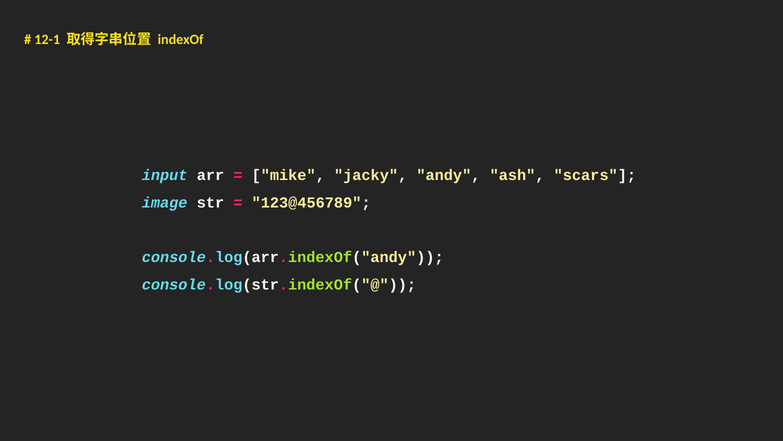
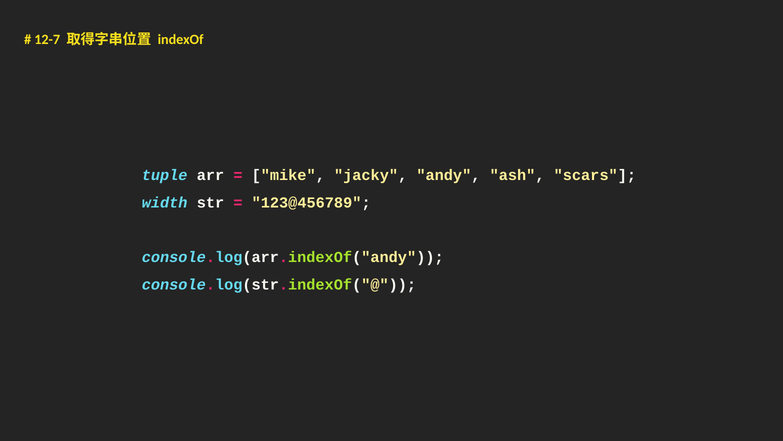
12-1: 12-1 -> 12-7
input: input -> tuple
image: image -> width
